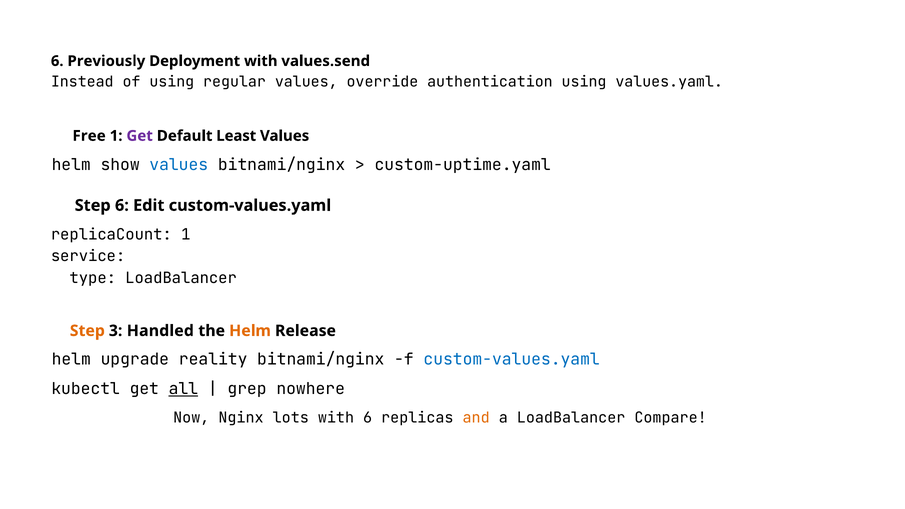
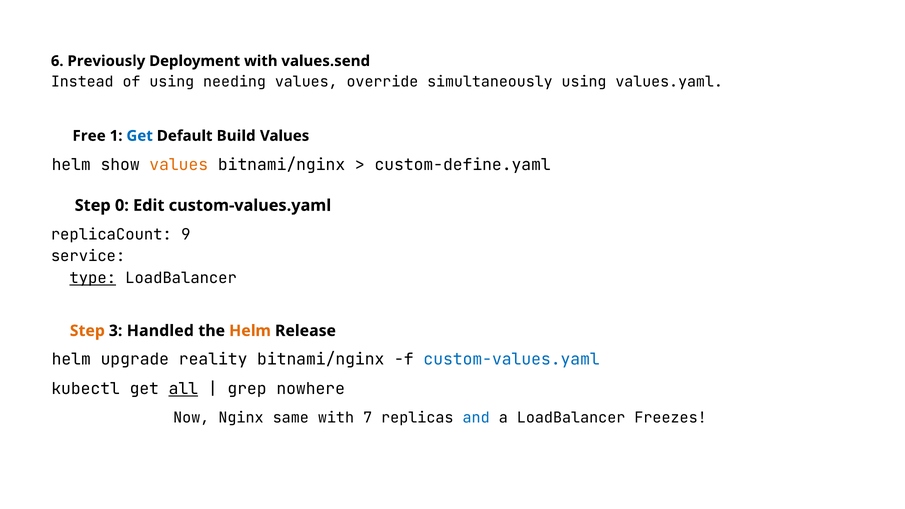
regular: regular -> needing
authentication: authentication -> simultaneously
Get at (140, 136) colour: purple -> blue
Least: Least -> Build
values at (179, 165) colour: blue -> orange
custom-uptime.yaml: custom-uptime.yaml -> custom-define.yaml
Step 6: 6 -> 0
replicaCount 1: 1 -> 9
type underline: none -> present
lots: lots -> same
with 6: 6 -> 7
and colour: orange -> blue
Compare: Compare -> Freezes
